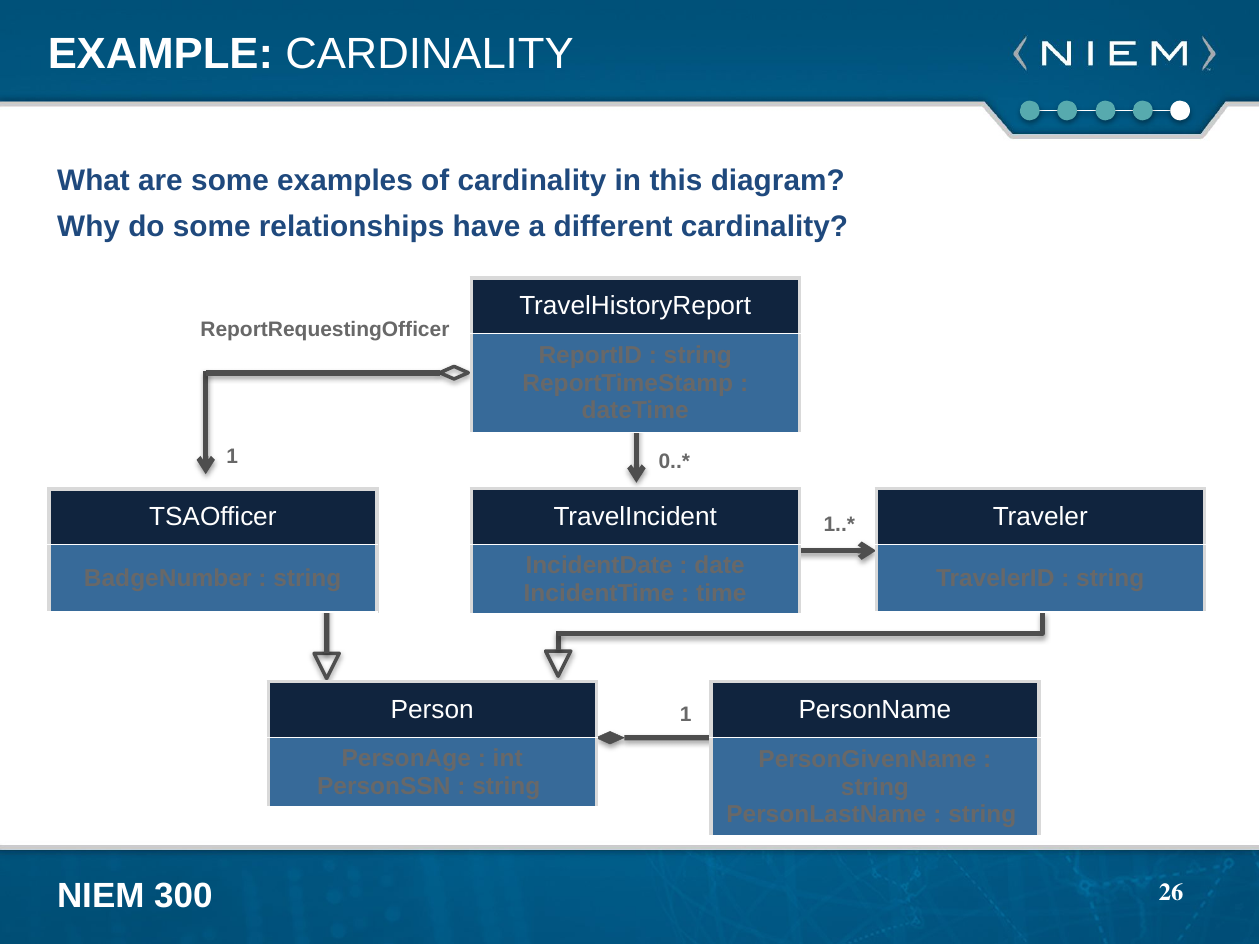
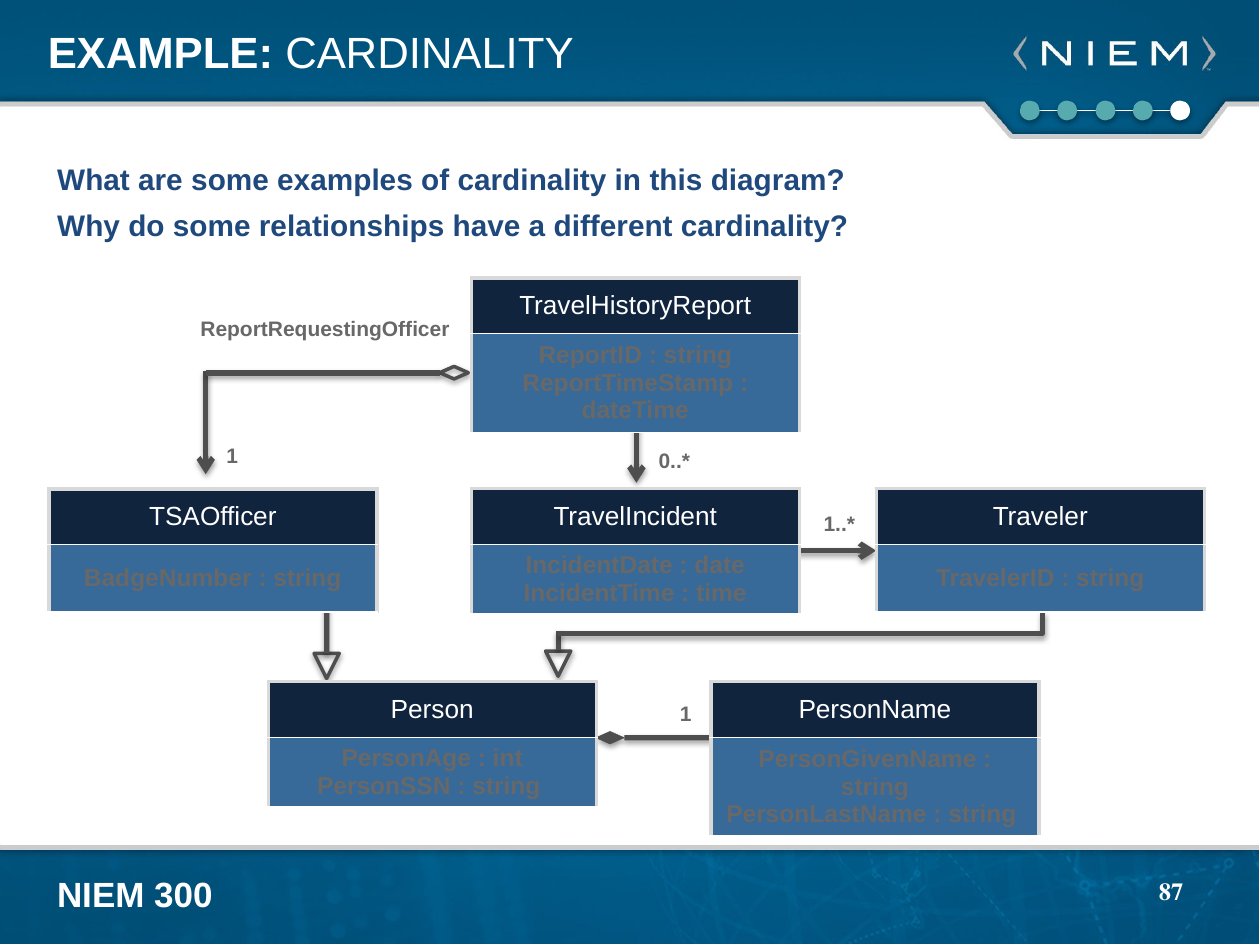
26: 26 -> 87
